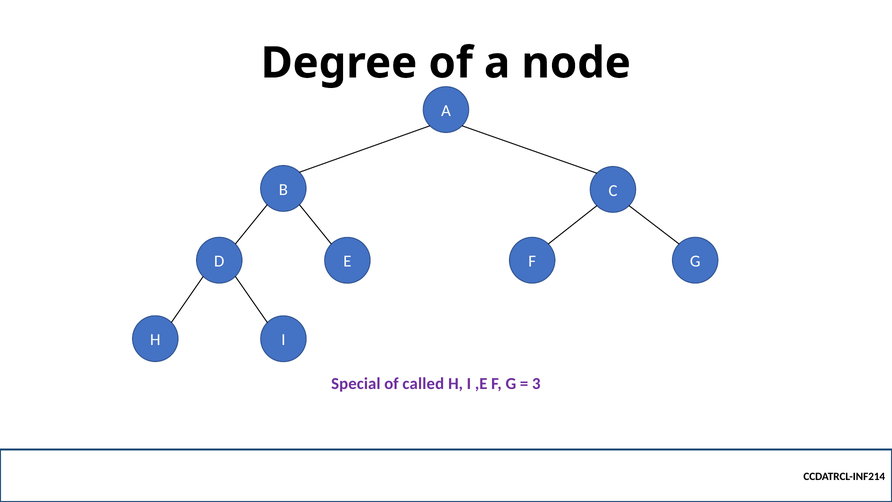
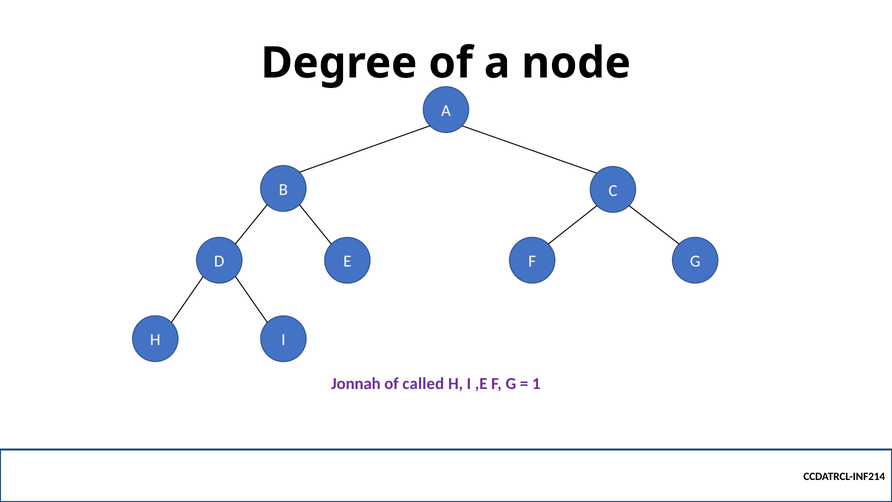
Special: Special -> Jonnah
3: 3 -> 1
